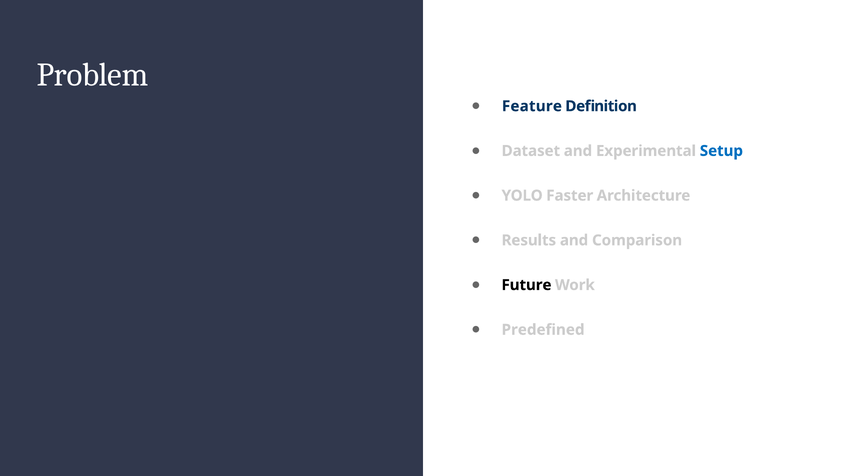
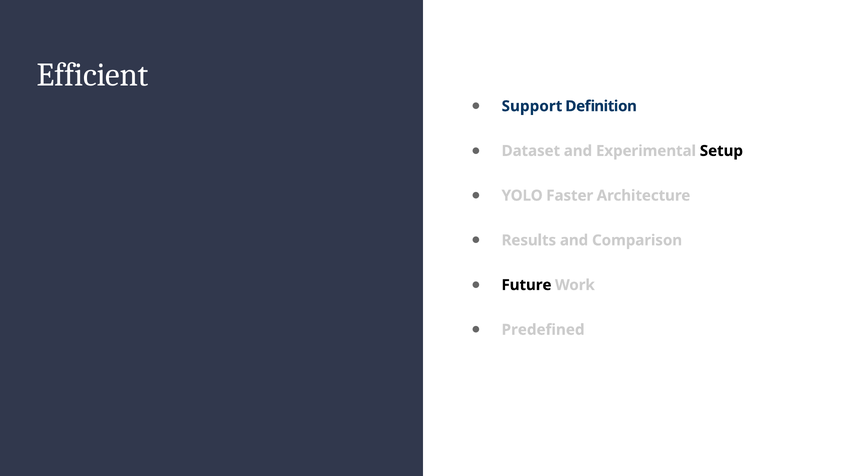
Problem: Problem -> Efficient
Feature: Feature -> Support
Setup colour: blue -> black
